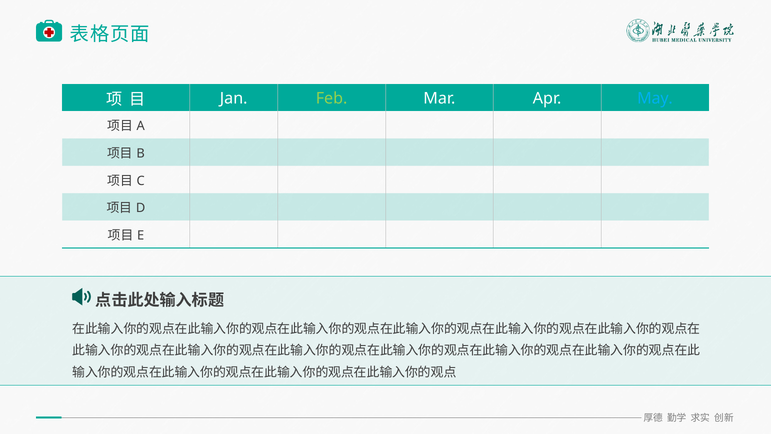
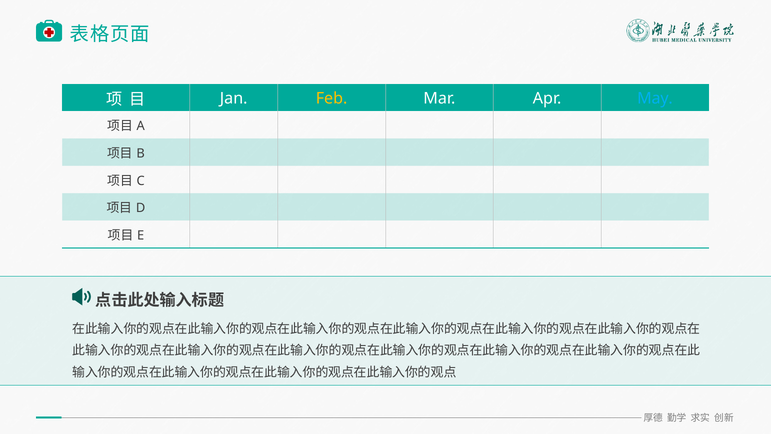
Feb colour: light green -> yellow
